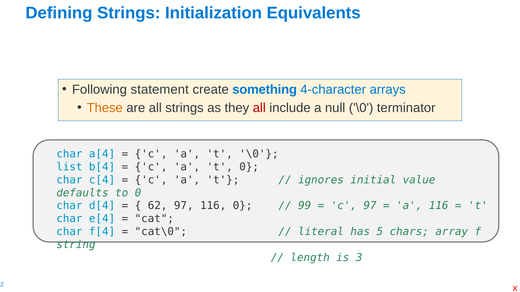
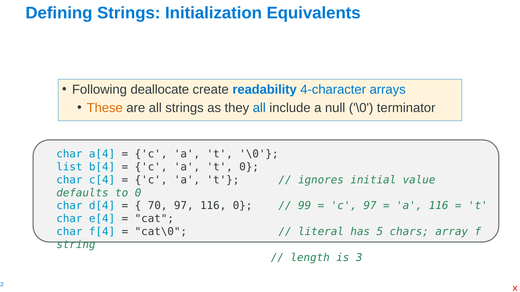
statement: statement -> deallocate
something: something -> readability
all at (259, 108) colour: red -> blue
62: 62 -> 70
